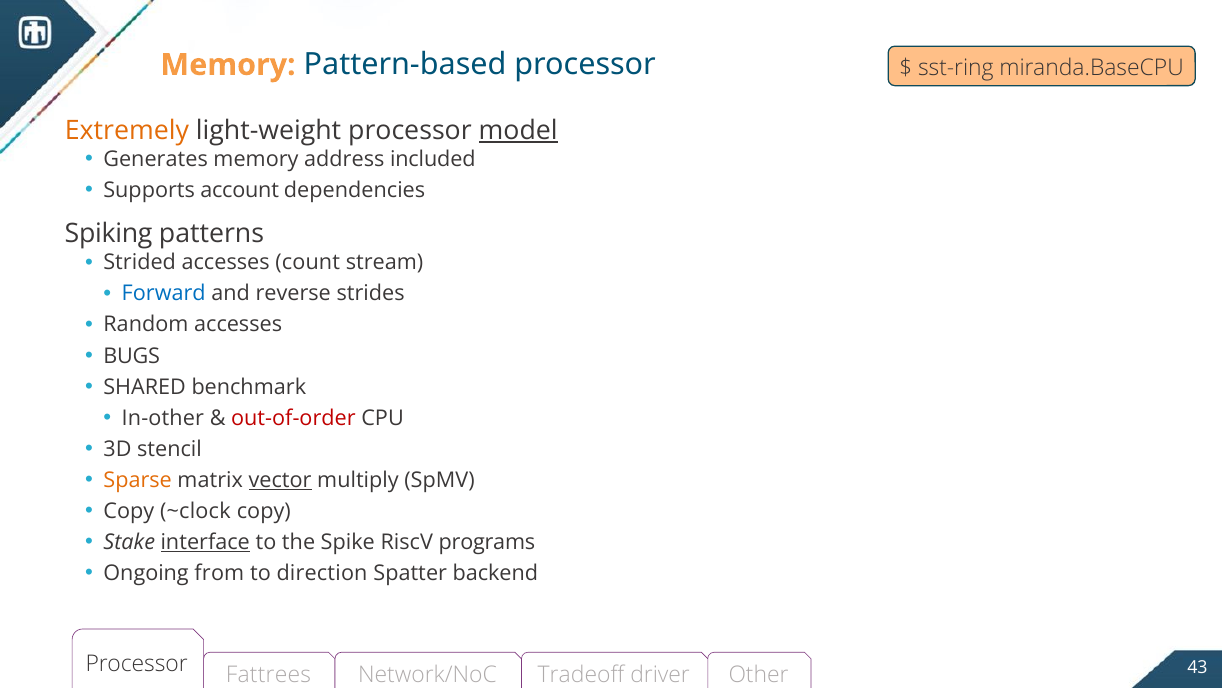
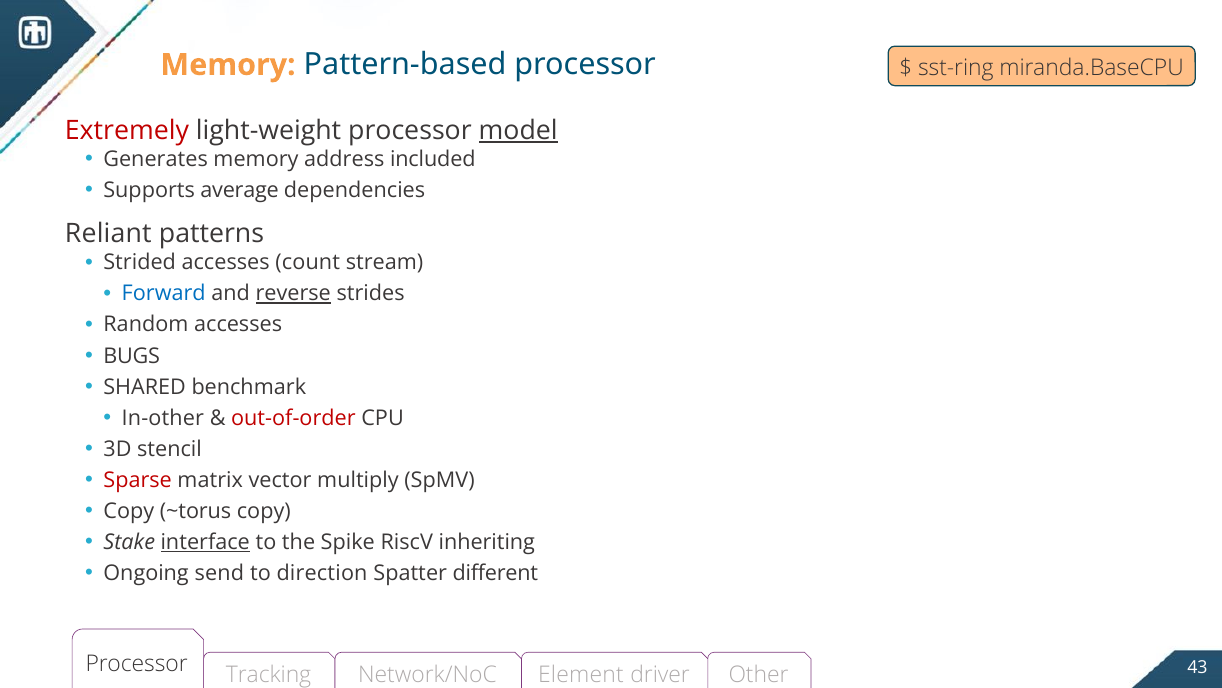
Extremely colour: orange -> red
account: account -> average
Spiking: Spiking -> Reliant
reverse underline: none -> present
Sparse colour: orange -> red
vector underline: present -> none
~clock: ~clock -> ~torus
programs: programs -> inheriting
from: from -> send
backend: backend -> different
Fattrees: Fattrees -> Tracking
Tradeoff: Tradeoff -> Element
